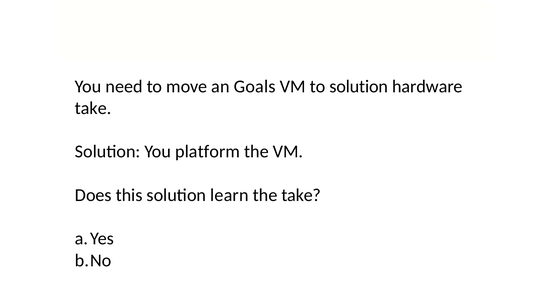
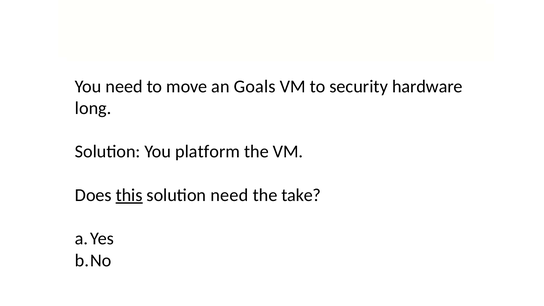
to solution: solution -> security
take at (93, 108): take -> long
this underline: none -> present
solution learn: learn -> need
